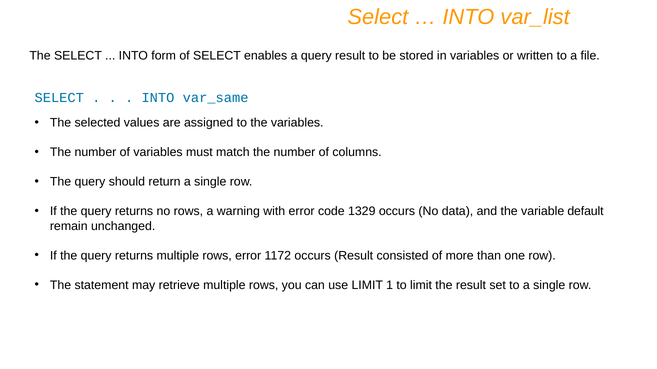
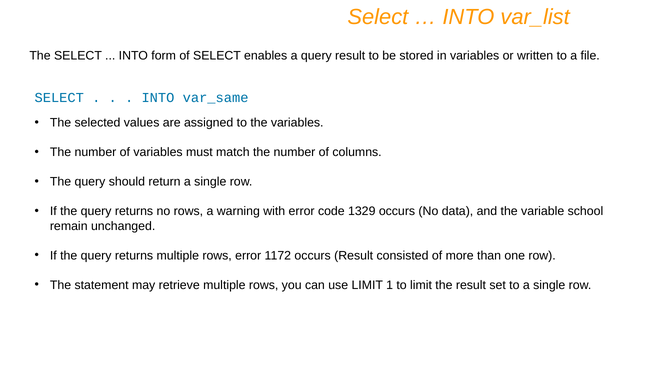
default: default -> school
